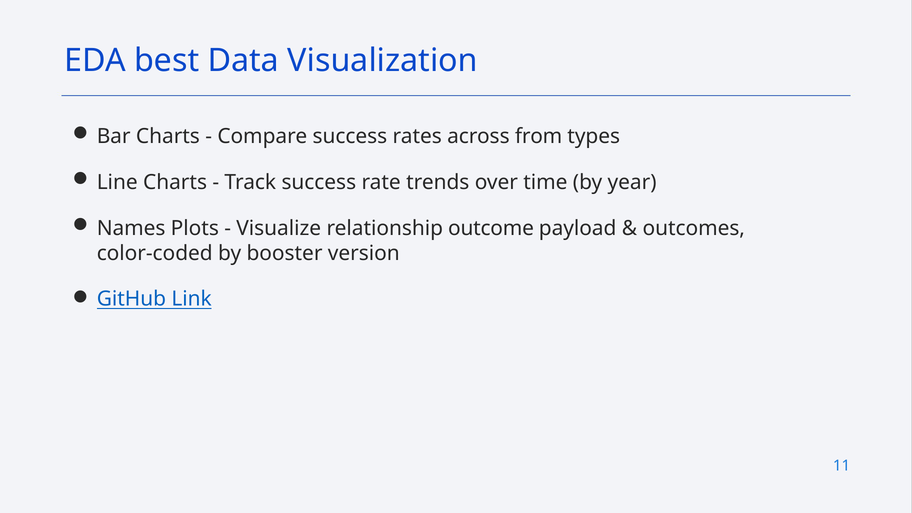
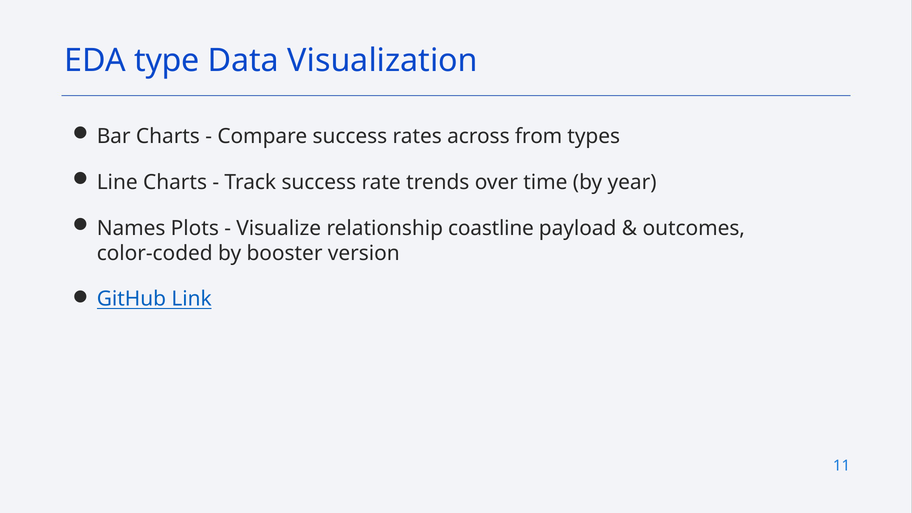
best: best -> type
outcome: outcome -> coastline
